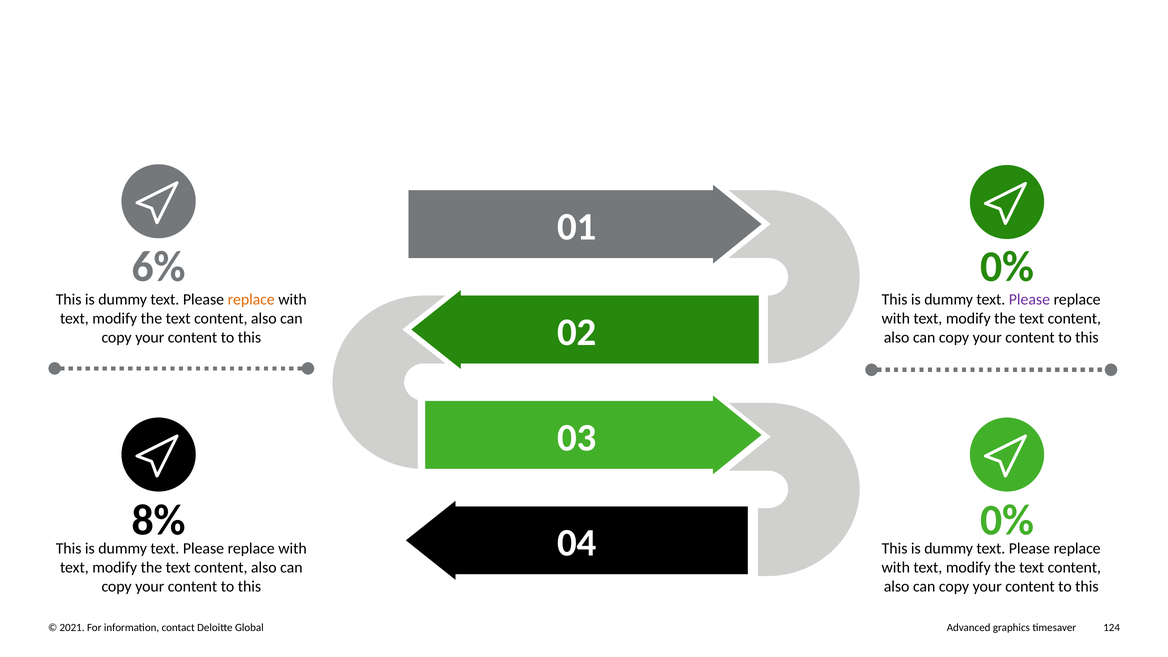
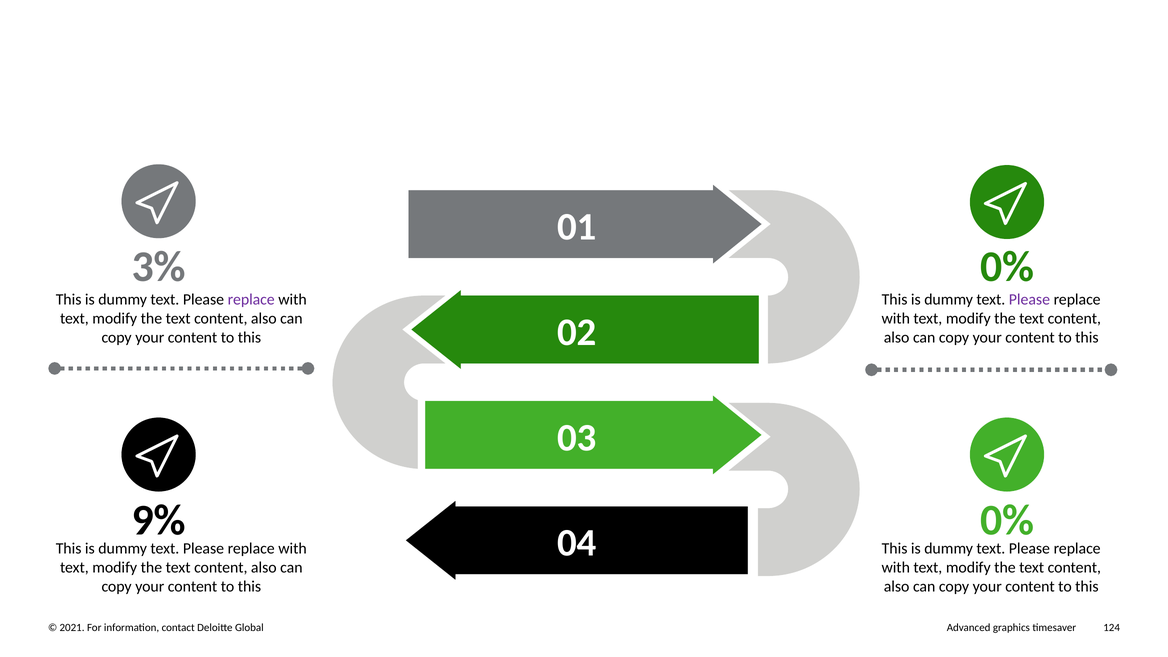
6%: 6% -> 3%
replace at (251, 299) colour: orange -> purple
8%: 8% -> 9%
